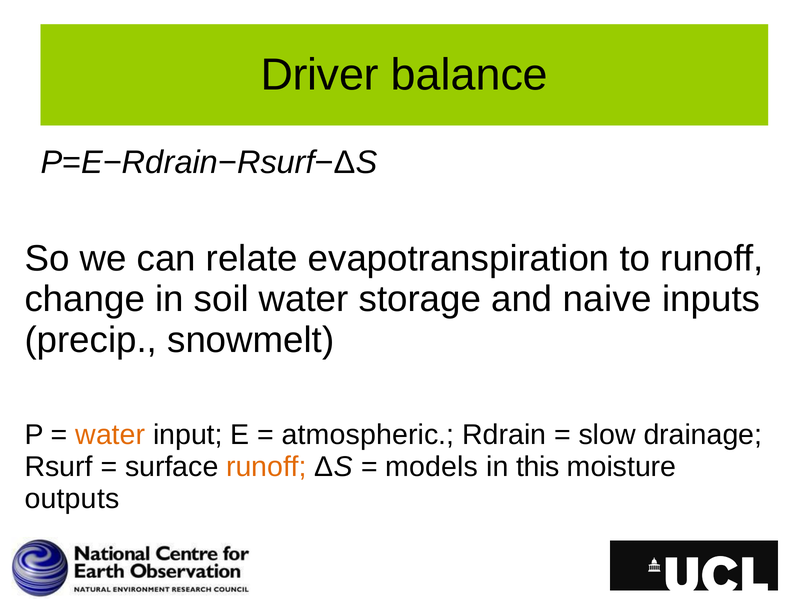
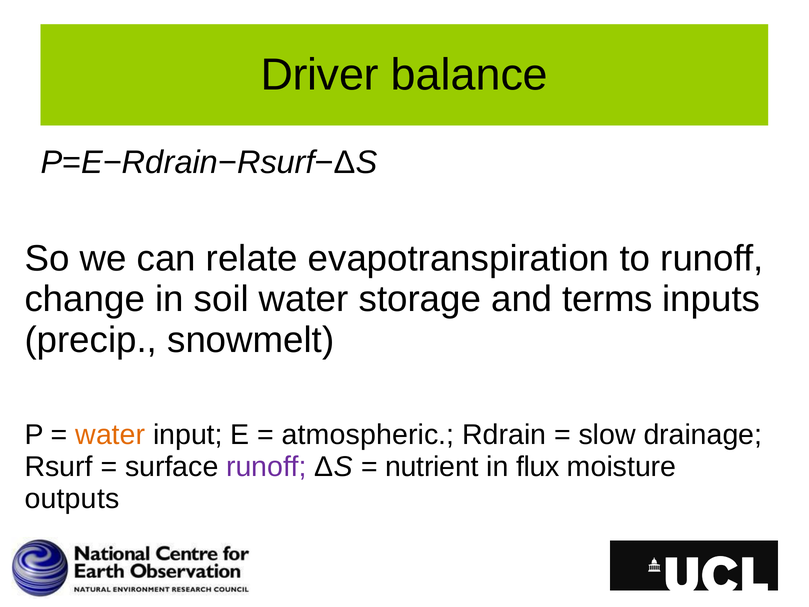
naive: naive -> terms
runoff at (266, 467) colour: orange -> purple
models: models -> nutrient
this: this -> flux
